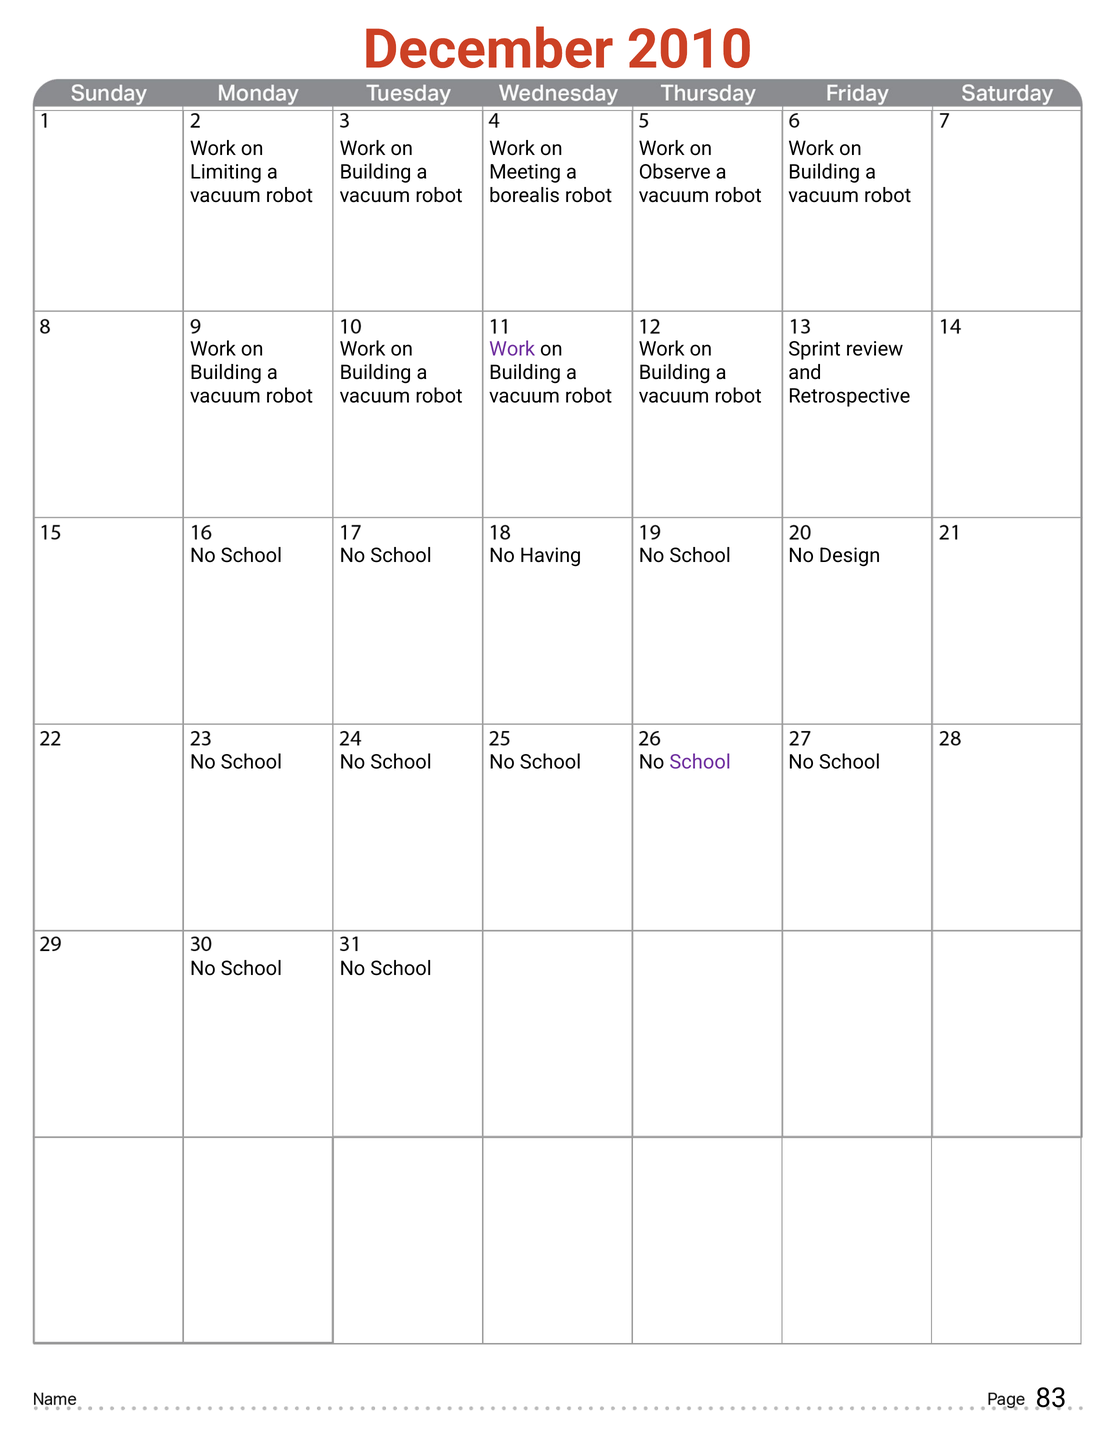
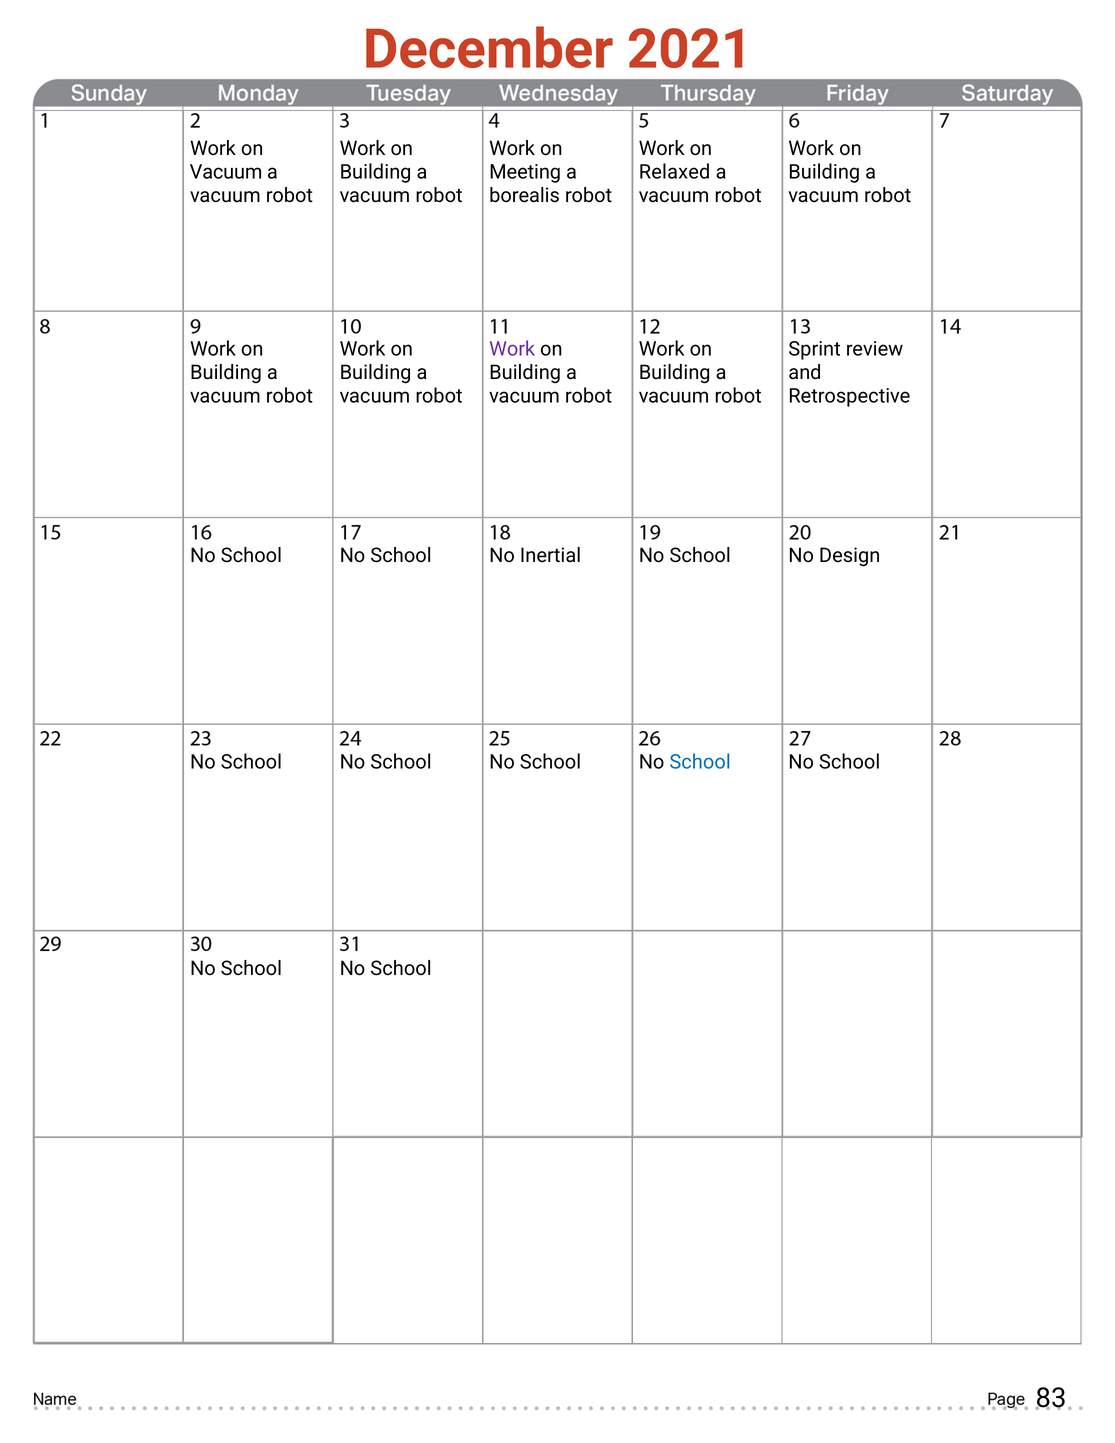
2010: 2010 -> 2021
Limiting at (226, 172): Limiting -> Vacuum
Observe: Observe -> Relaxed
Having: Having -> Inertial
School at (700, 762) colour: purple -> blue
